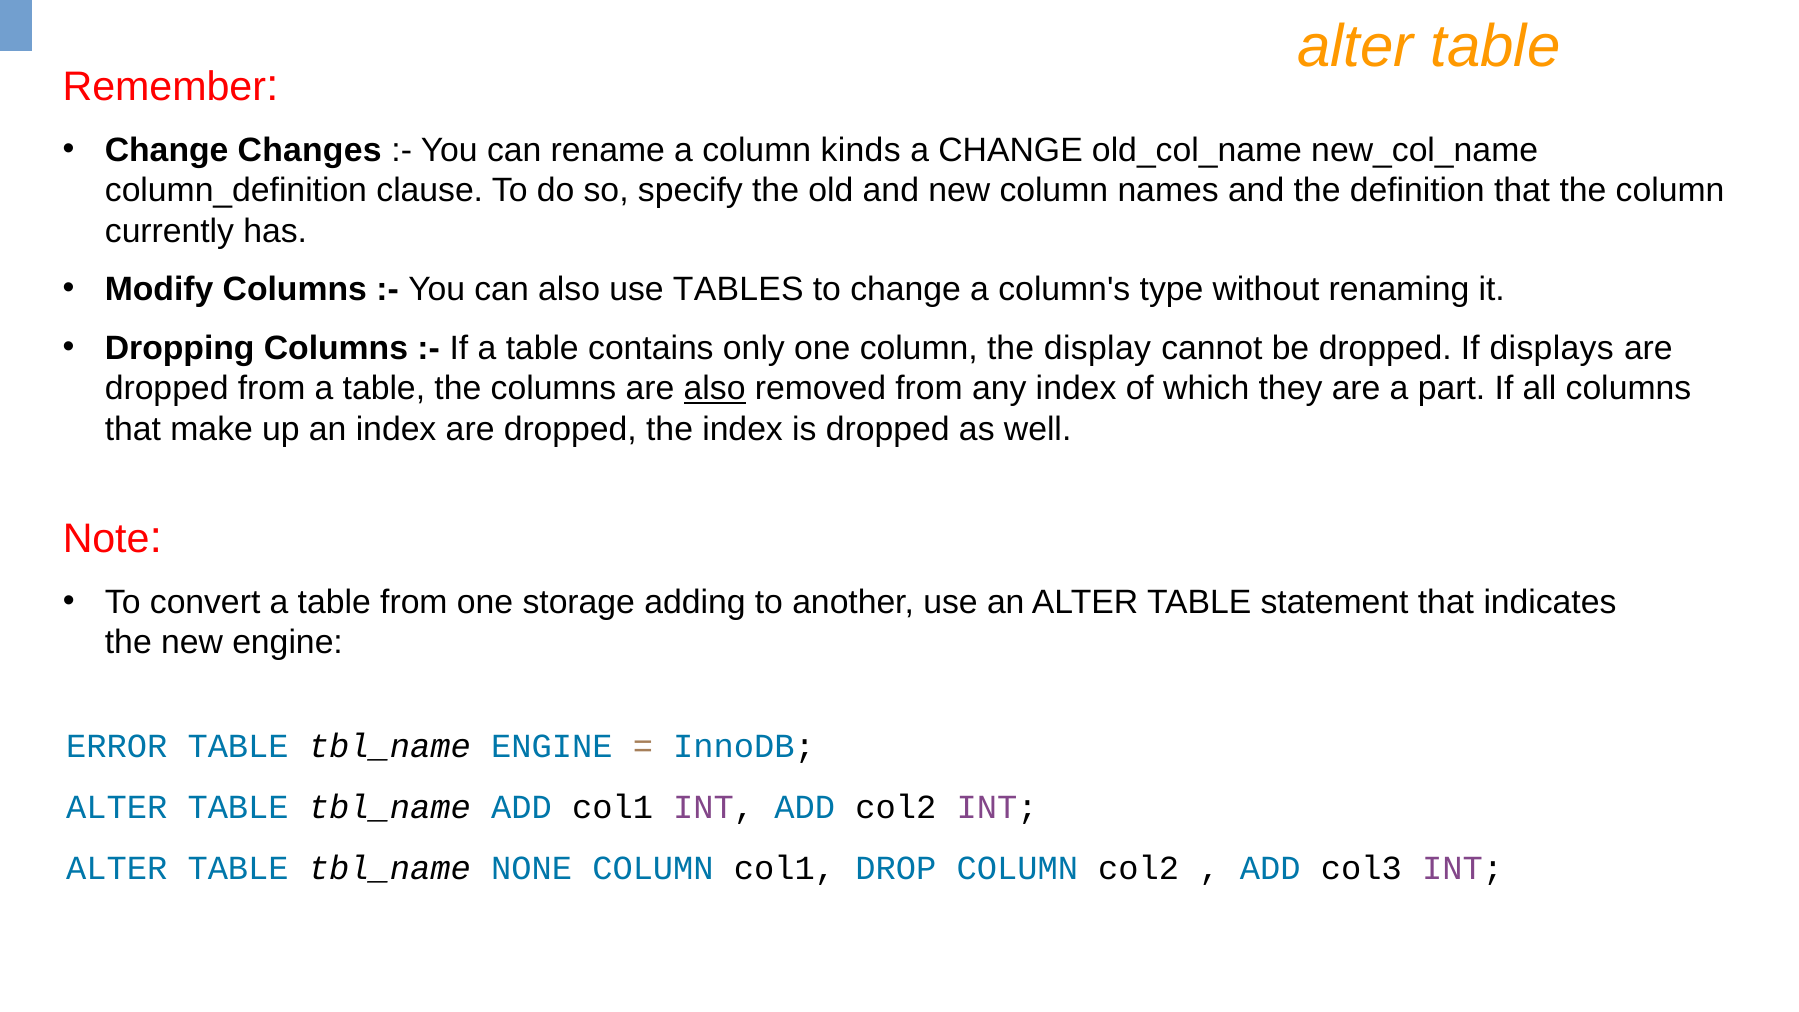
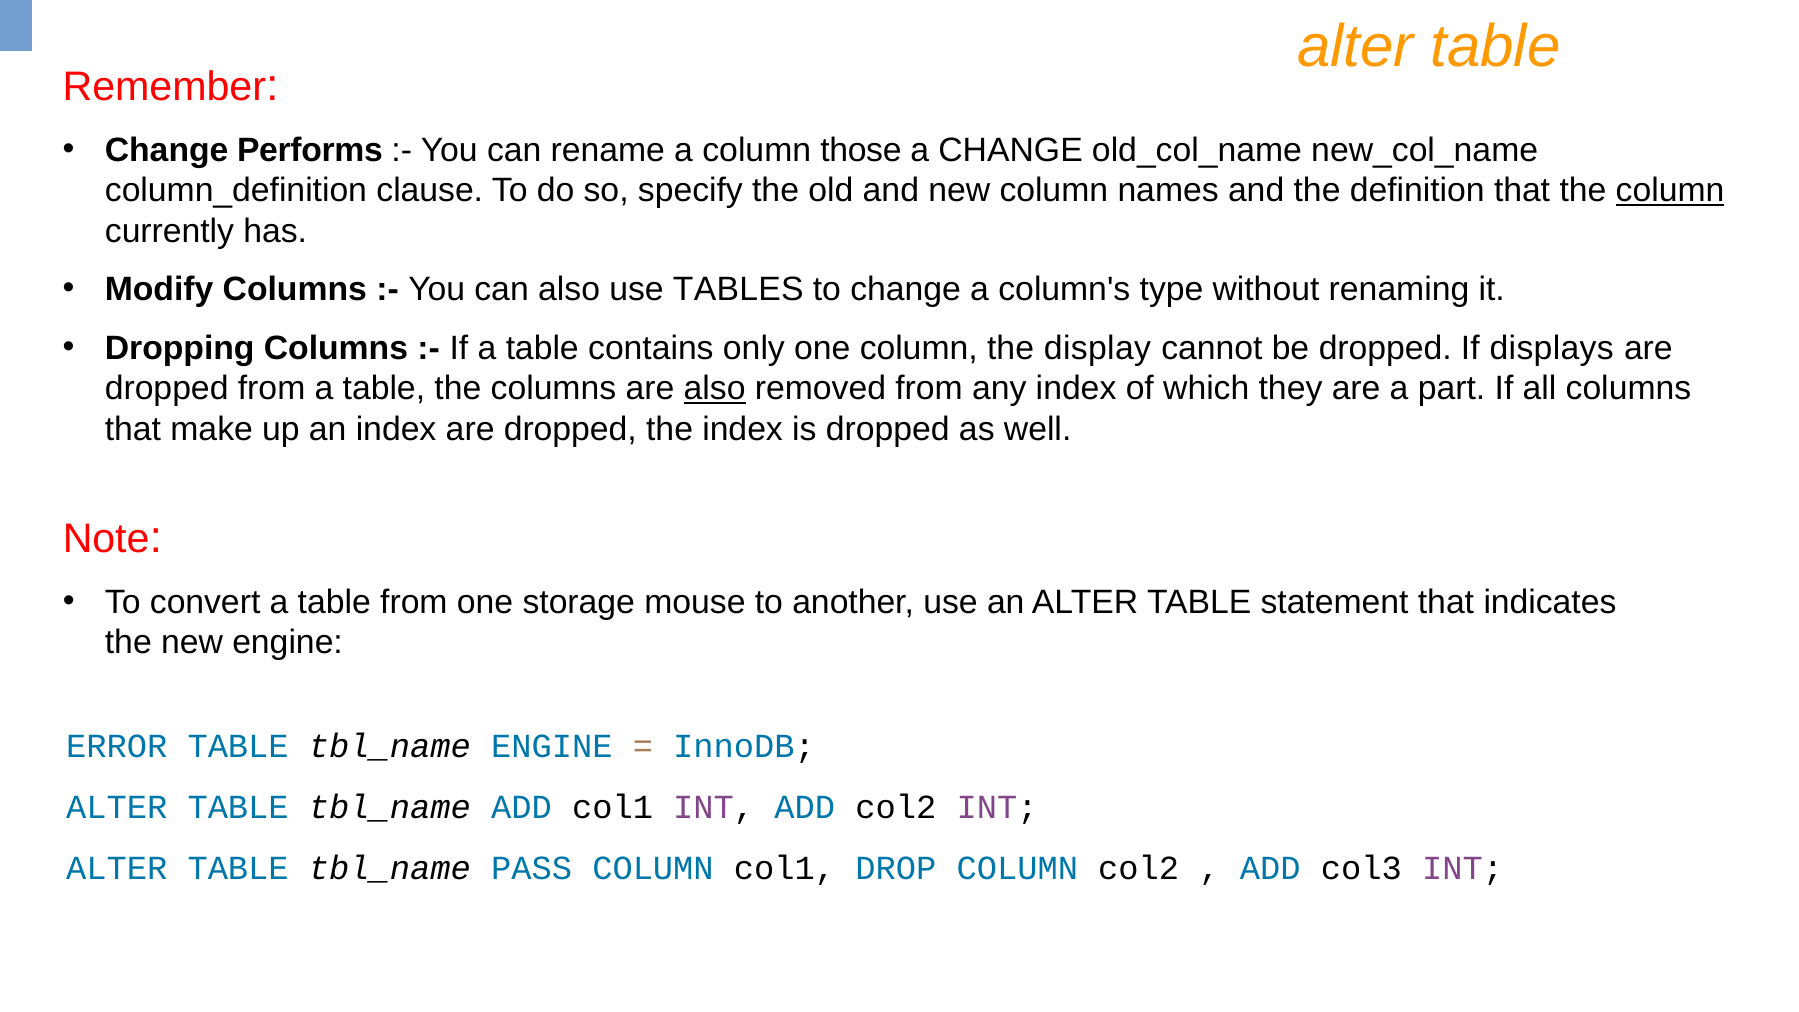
Changes: Changes -> Performs
kinds: kinds -> those
column at (1670, 191) underline: none -> present
adding: adding -> mouse
NONE: NONE -> PASS
